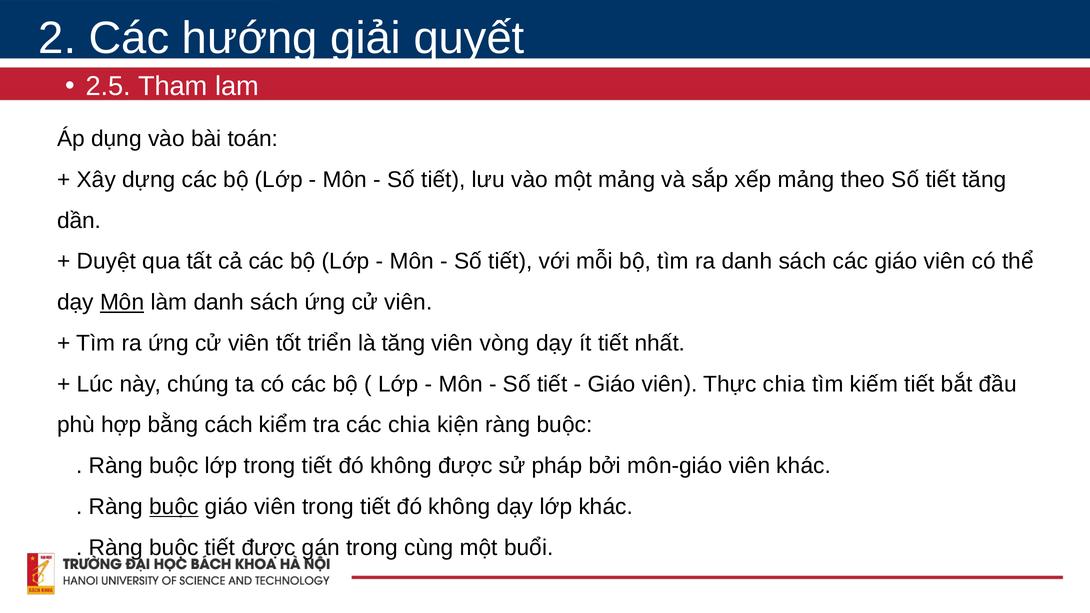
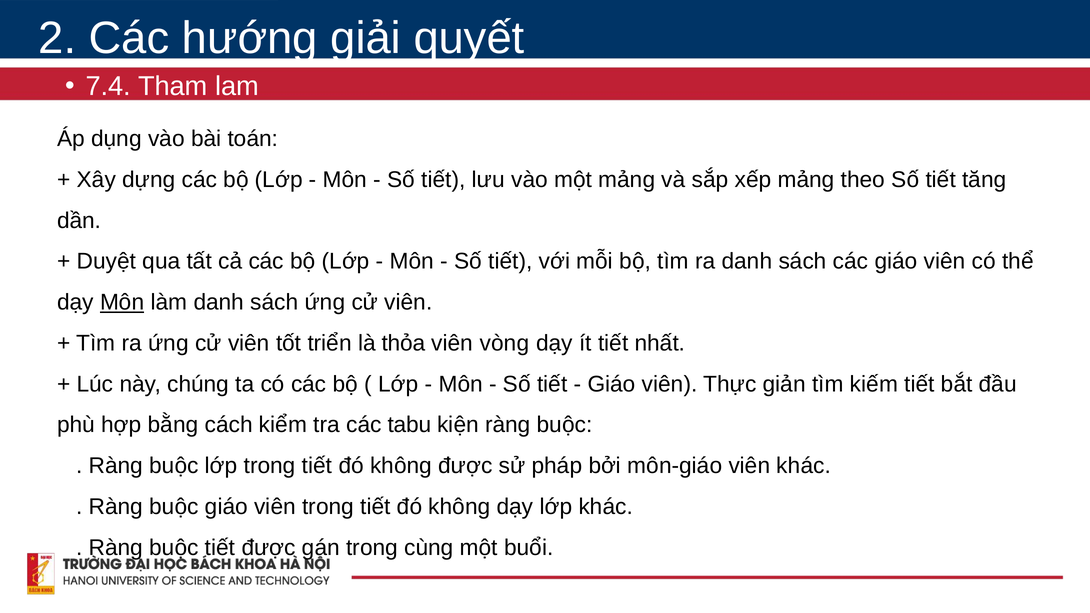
2.5: 2.5 -> 7.4
là tăng: tăng -> thỏa
Thực chia: chia -> giản
các chia: chia -> tabu
buộc at (174, 507) underline: present -> none
